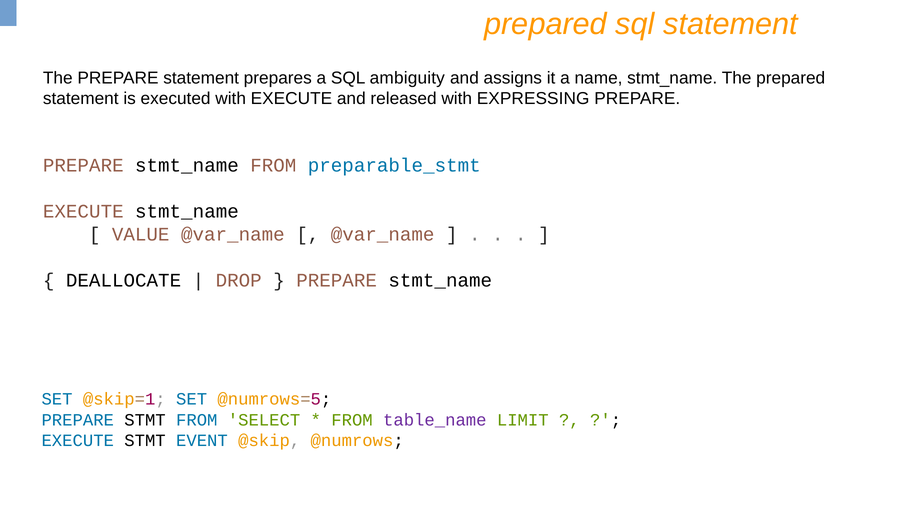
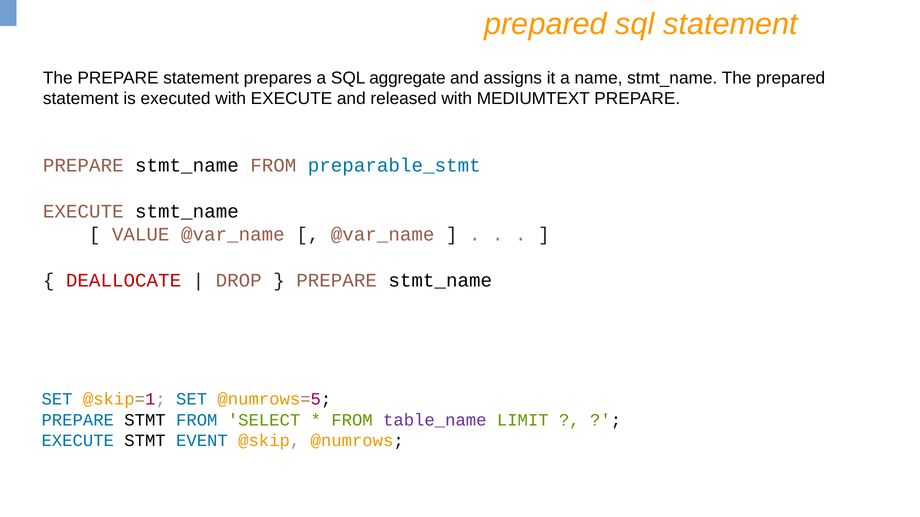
ambiguity: ambiguity -> aggregate
EXPRESSING: EXPRESSING -> MEDIUMTEXT
DEALLOCATE colour: black -> red
